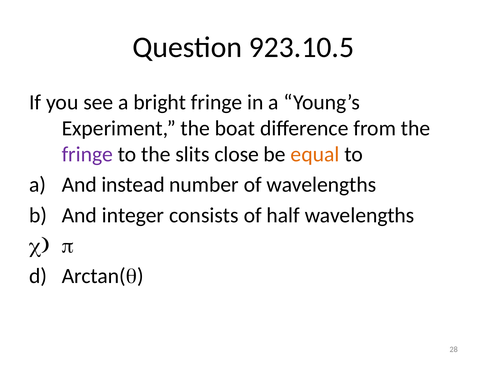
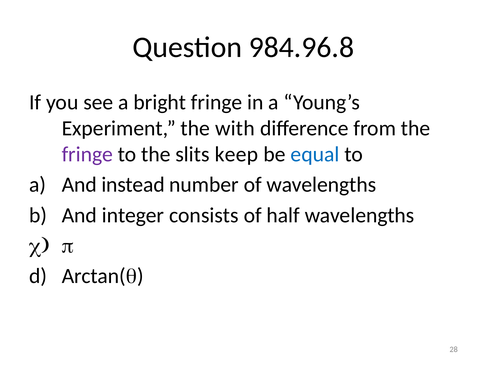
923.10.5: 923.10.5 -> 984.96.8
boat: boat -> with
close: close -> keep
equal colour: orange -> blue
